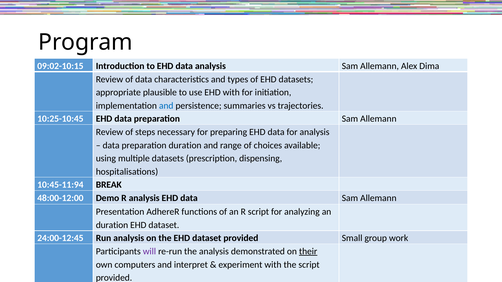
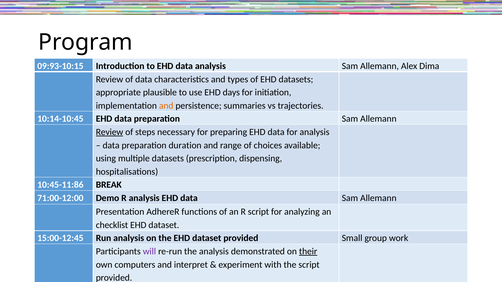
09:02-10:15: 09:02-10:15 -> 09:93-10:15
EHD with: with -> days
and at (166, 106) colour: blue -> orange
10:25-10:45: 10:25-10:45 -> 10:14-10:45
Review at (110, 132) underline: none -> present
10:45-11:94: 10:45-11:94 -> 10:45-11:86
48:00-12:00: 48:00-12:00 -> 71:00-12:00
duration at (112, 225): duration -> checklist
24:00-12:45: 24:00-12:45 -> 15:00-12:45
